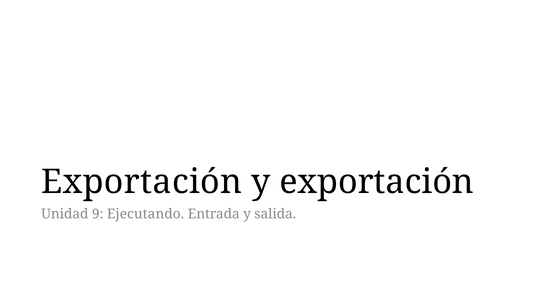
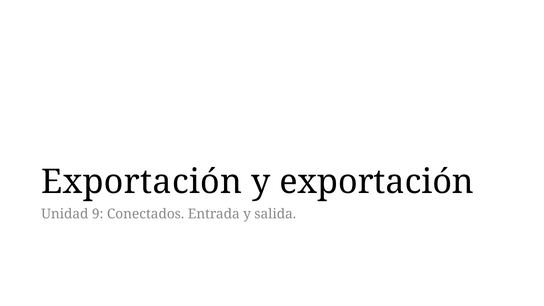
Ejecutando: Ejecutando -> Conectados
